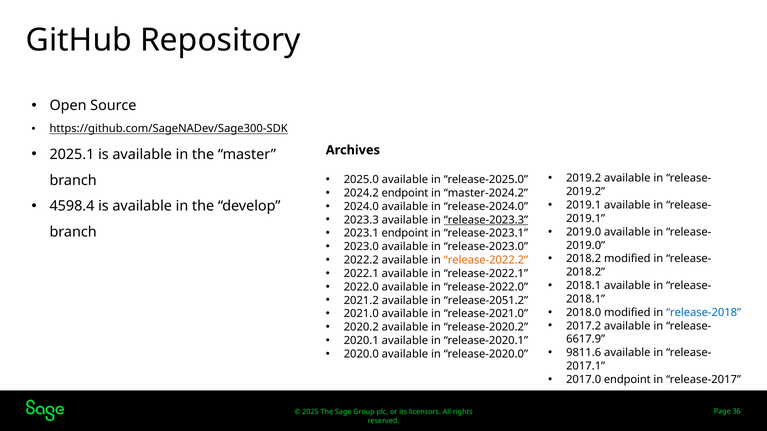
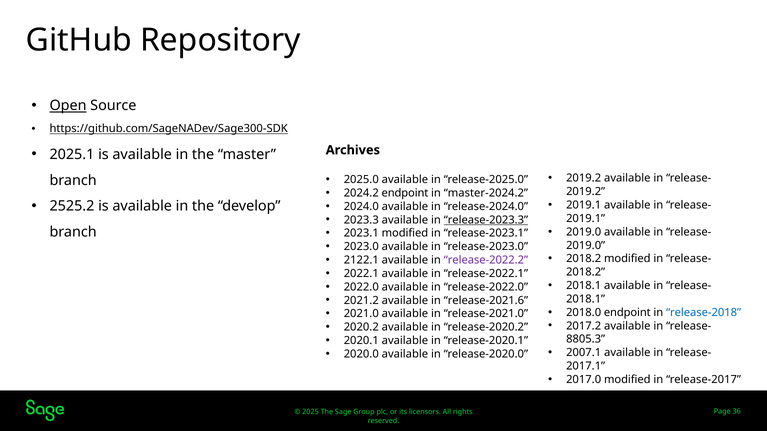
Open underline: none -> present
4598.4: 4598.4 -> 2525.2
2023.1 endpoint: endpoint -> modified
2022.2: 2022.2 -> 2122.1
release-2022.2 colour: orange -> purple
release-2051.2: release-2051.2 -> release-2021.6
2018.0 modified: modified -> endpoint
6617.9: 6617.9 -> 8805.3
9811.6: 9811.6 -> 2007.1
2017.0 endpoint: endpoint -> modified
